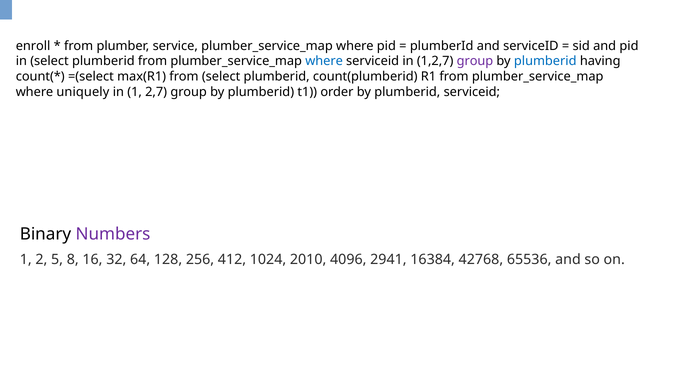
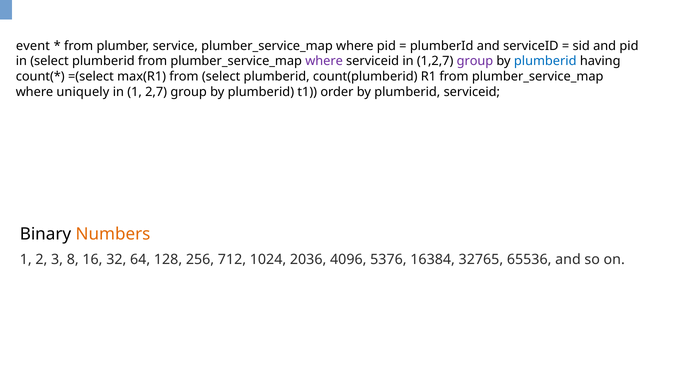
enroll: enroll -> event
where at (324, 61) colour: blue -> purple
Numbers colour: purple -> orange
5: 5 -> 3
412: 412 -> 712
2010: 2010 -> 2036
2941: 2941 -> 5376
42768: 42768 -> 32765
